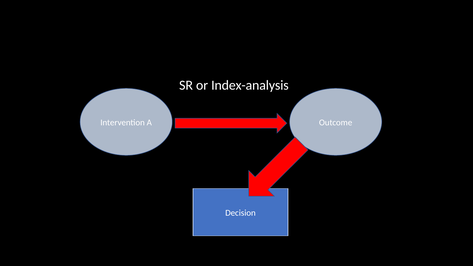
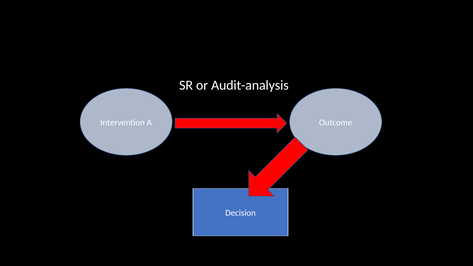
Index-analysis: Index-analysis -> Audit-analysis
